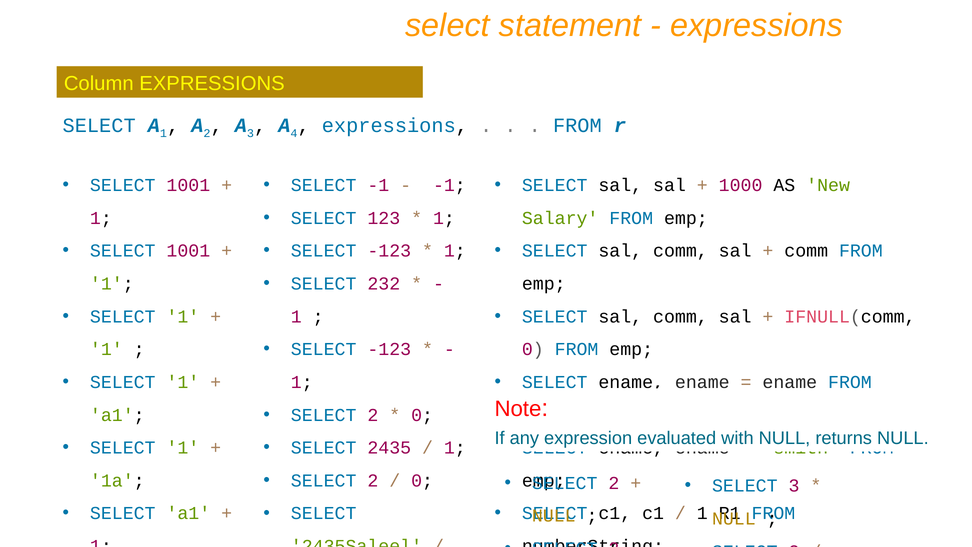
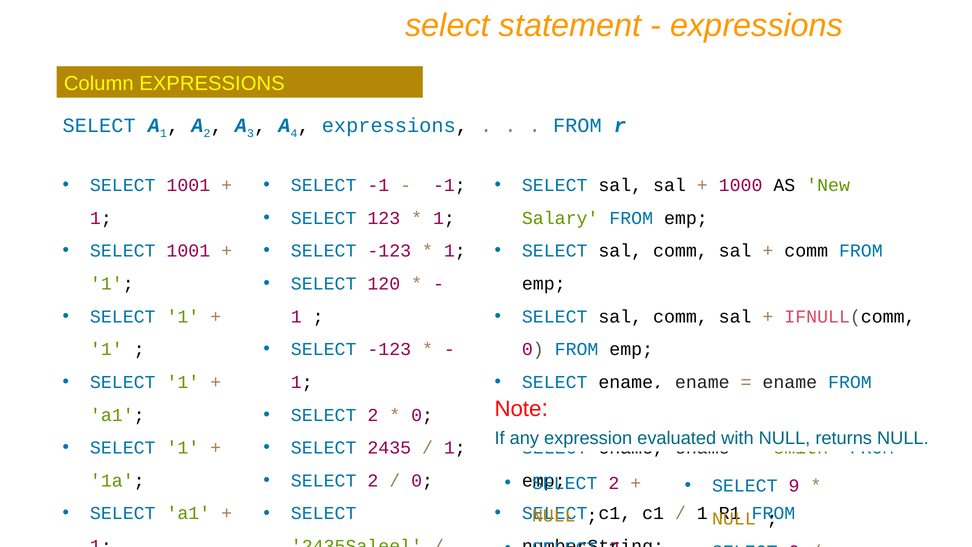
232: 232 -> 120
SELECT 3: 3 -> 9
